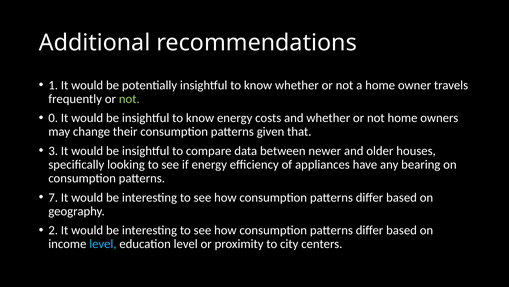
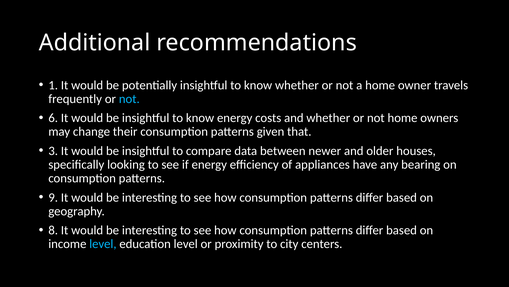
not at (129, 99) colour: light green -> light blue
0: 0 -> 6
7: 7 -> 9
2: 2 -> 8
